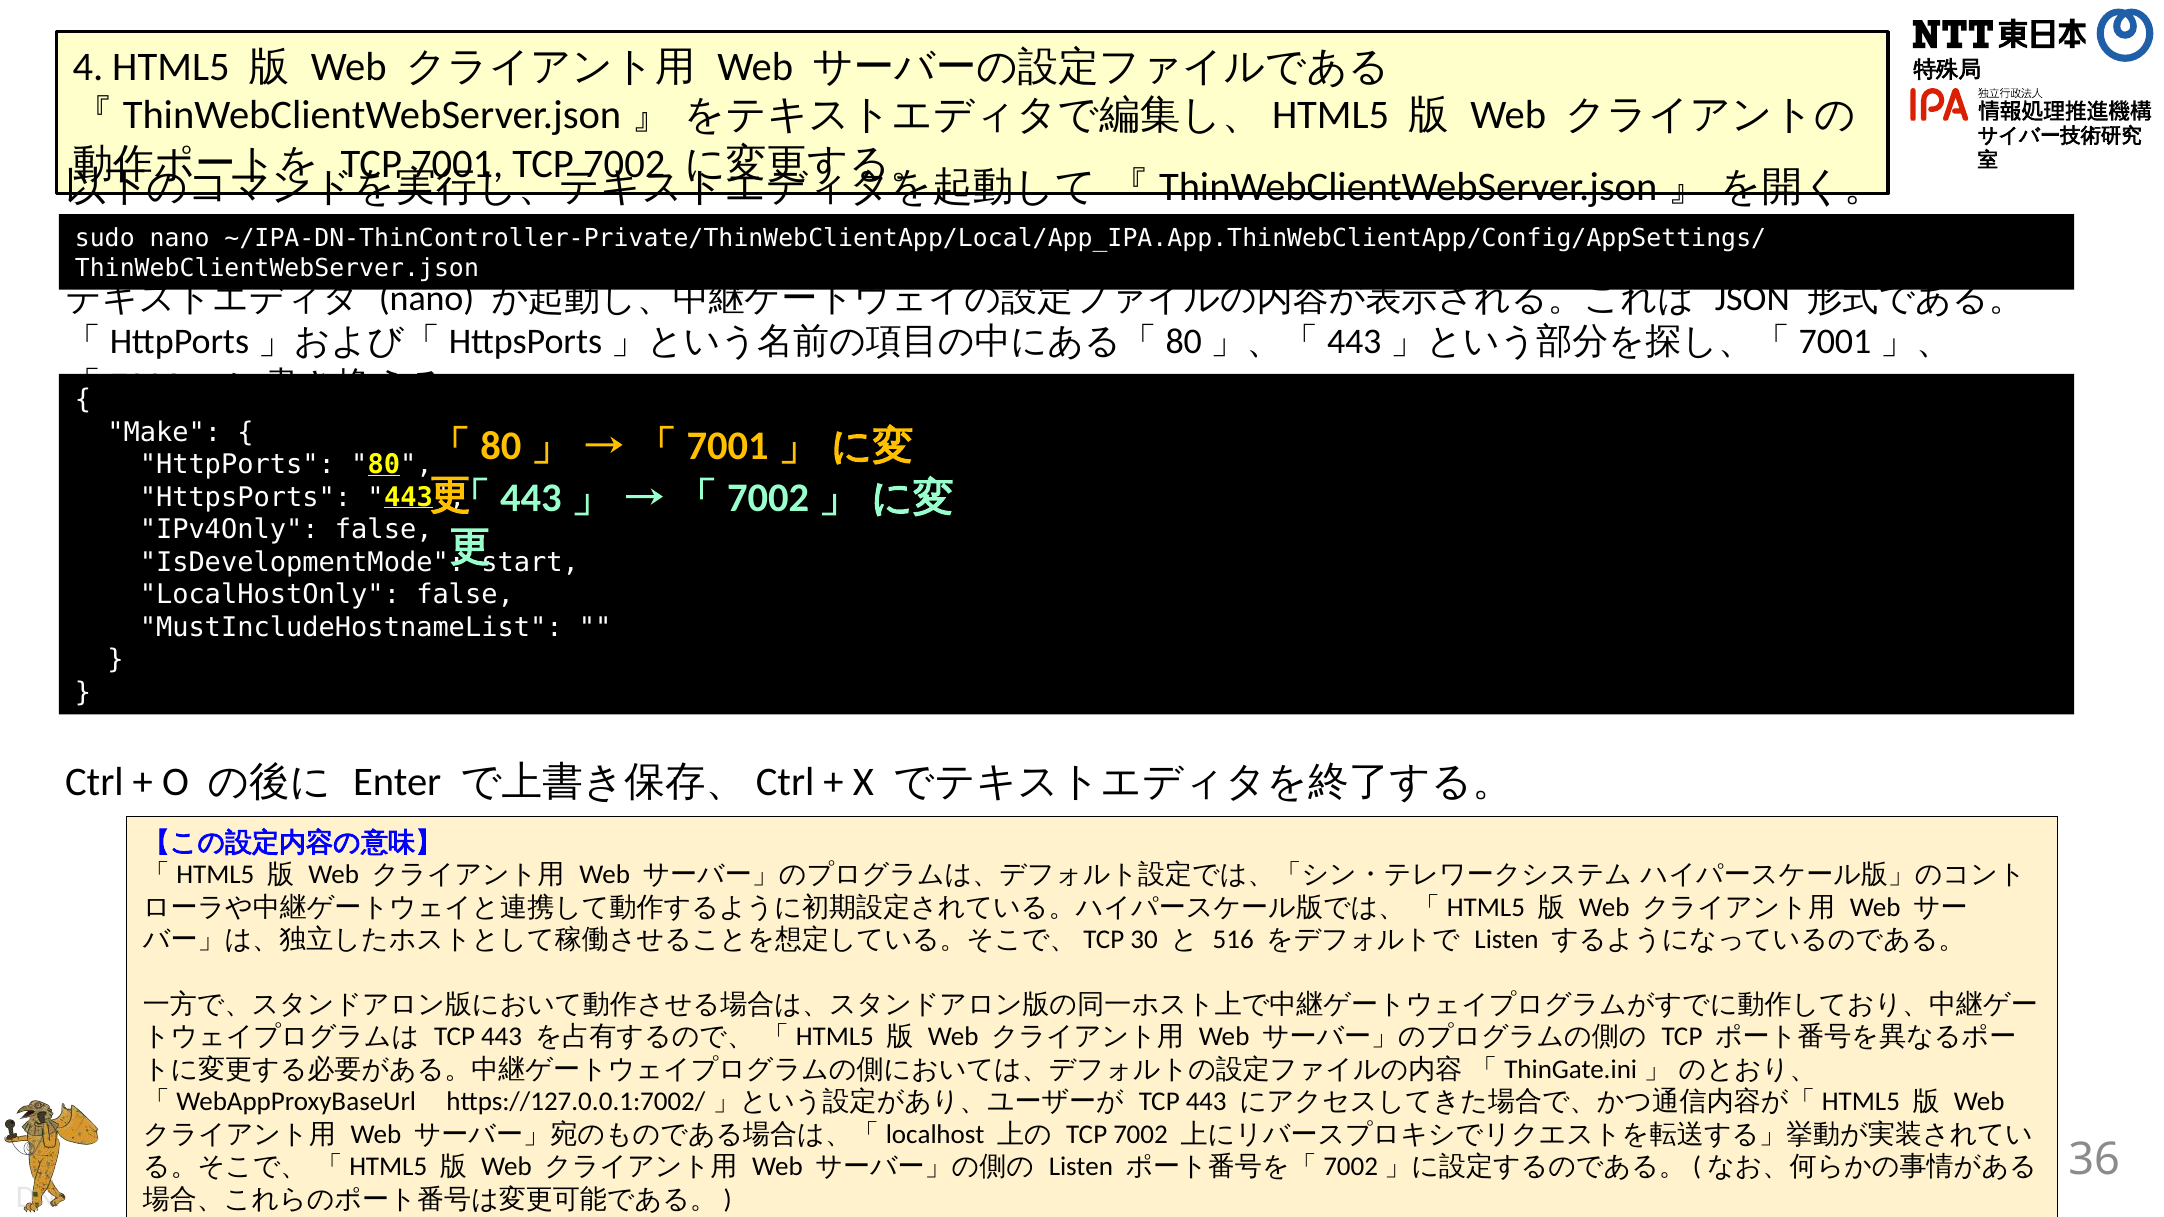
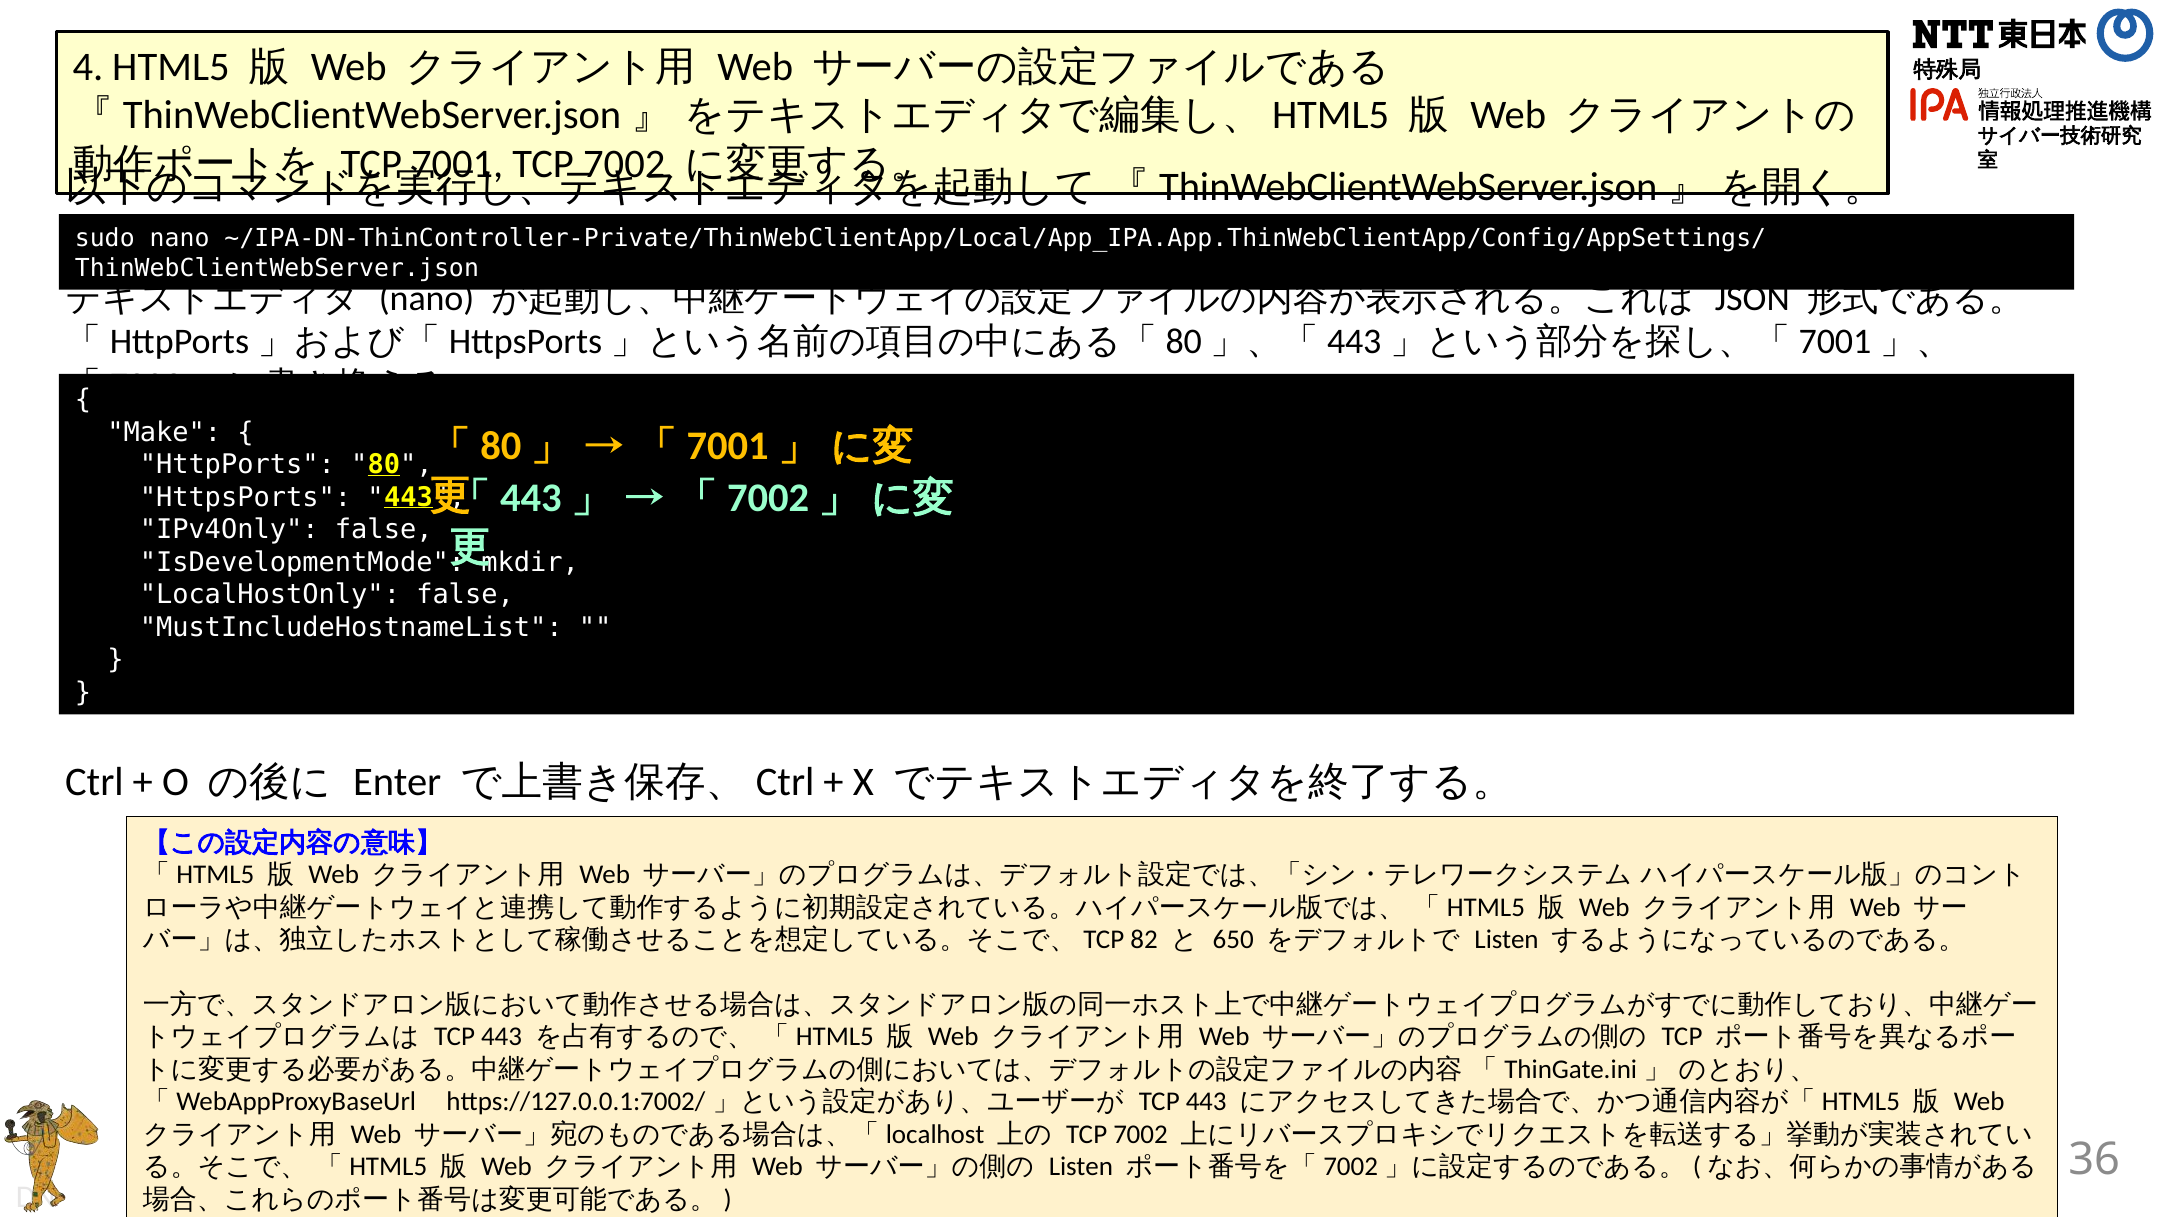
start: start -> mkdir
30: 30 -> 82
516: 516 -> 650
